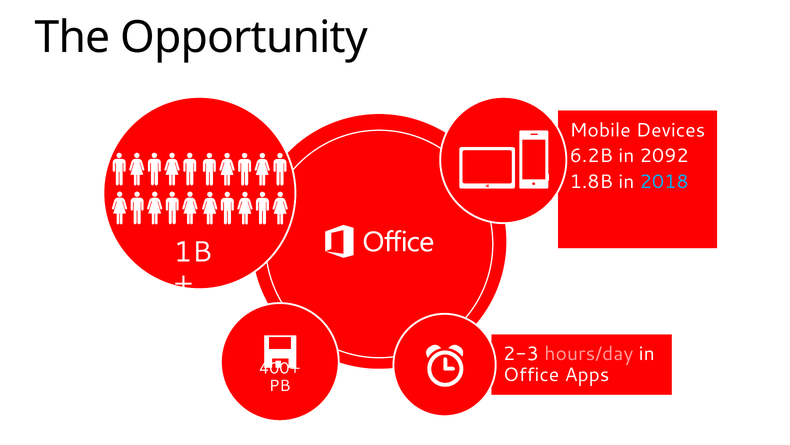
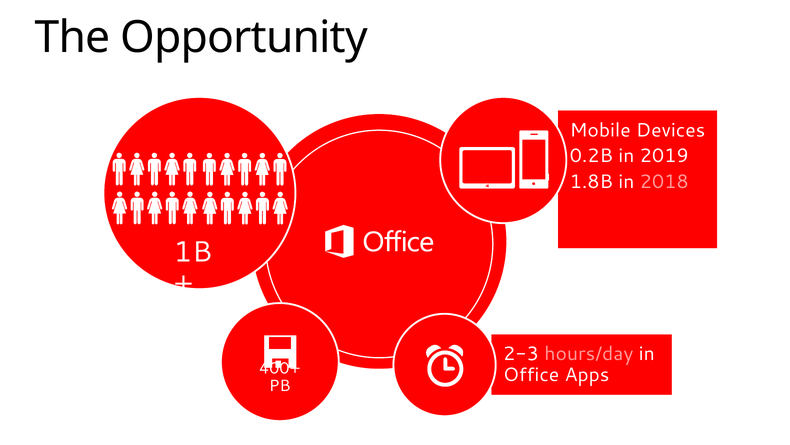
6.2B: 6.2B -> 0.2B
2092: 2092 -> 2019
2018 colour: light blue -> pink
